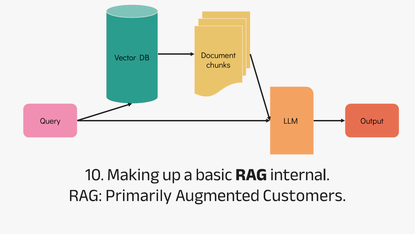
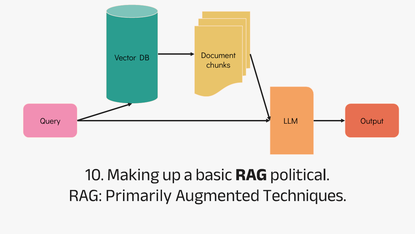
internal: internal -> political
Customers: Customers -> Techniques
